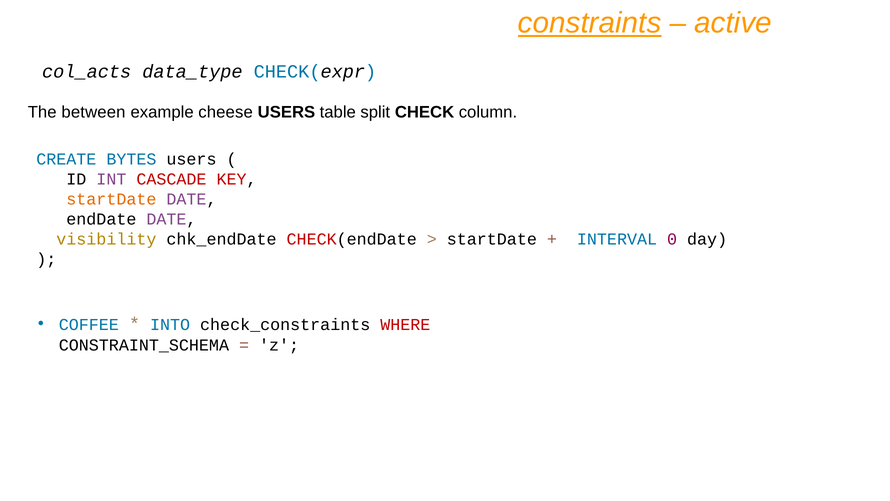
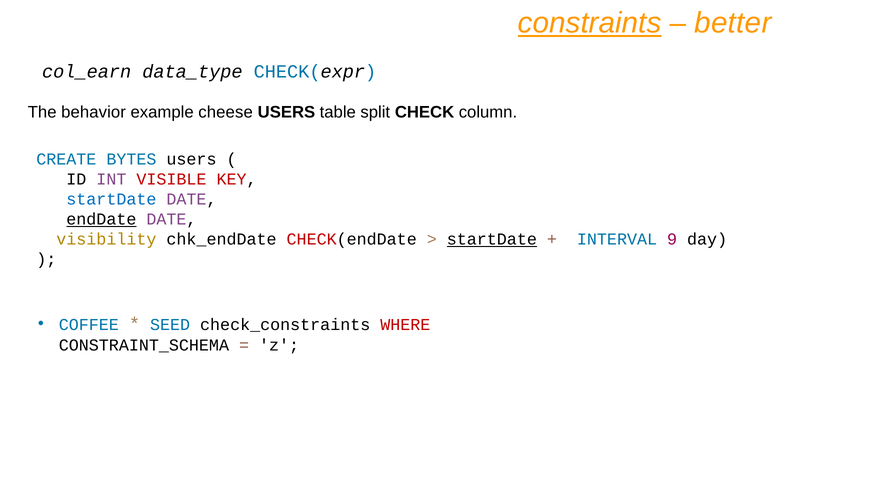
active: active -> better
col_acts: col_acts -> col_earn
between: between -> behavior
CASCADE: CASCADE -> VISIBLE
startDate at (111, 199) colour: orange -> blue
endDate underline: none -> present
startDate at (492, 239) underline: none -> present
0: 0 -> 9
INTO: INTO -> SEED
